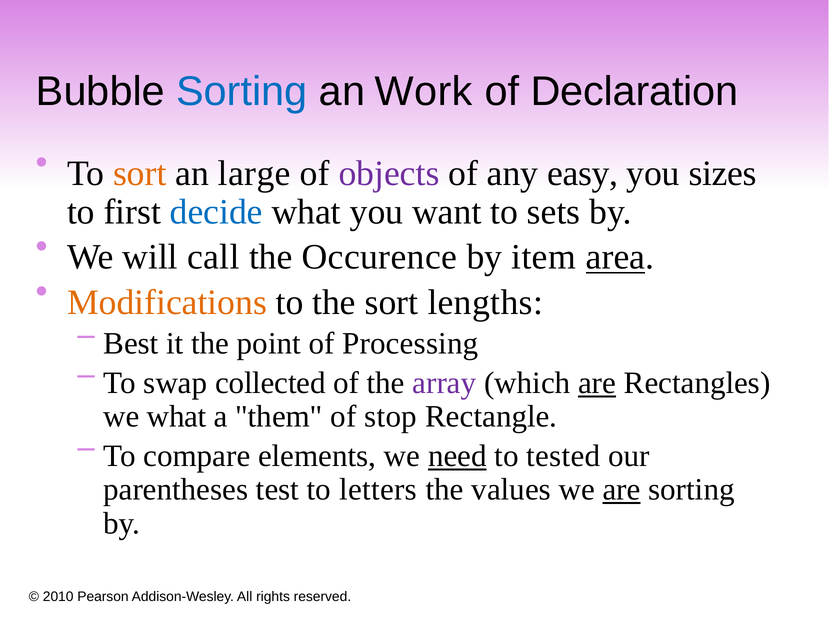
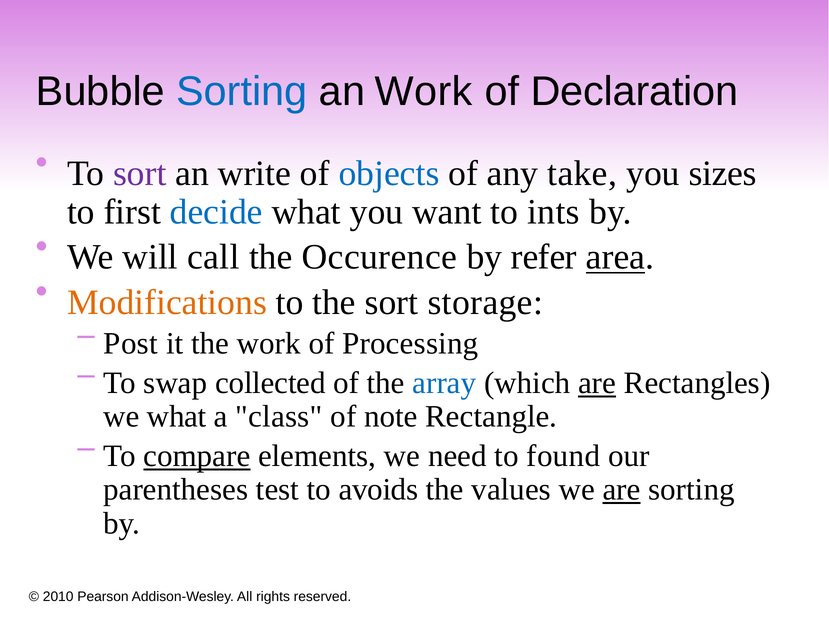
sort at (140, 173) colour: orange -> purple
large: large -> write
objects colour: purple -> blue
easy: easy -> take
sets: sets -> ints
item: item -> refer
lengths: lengths -> storage
Best: Best -> Post
the point: point -> work
array colour: purple -> blue
them: them -> class
stop: stop -> note
compare underline: none -> present
need underline: present -> none
tested: tested -> found
letters: letters -> avoids
